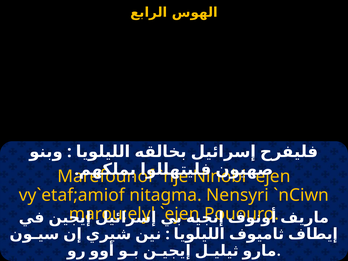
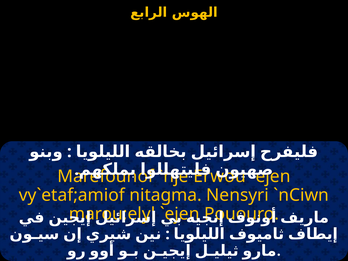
Ninobi: Ninobi -> Erwou
